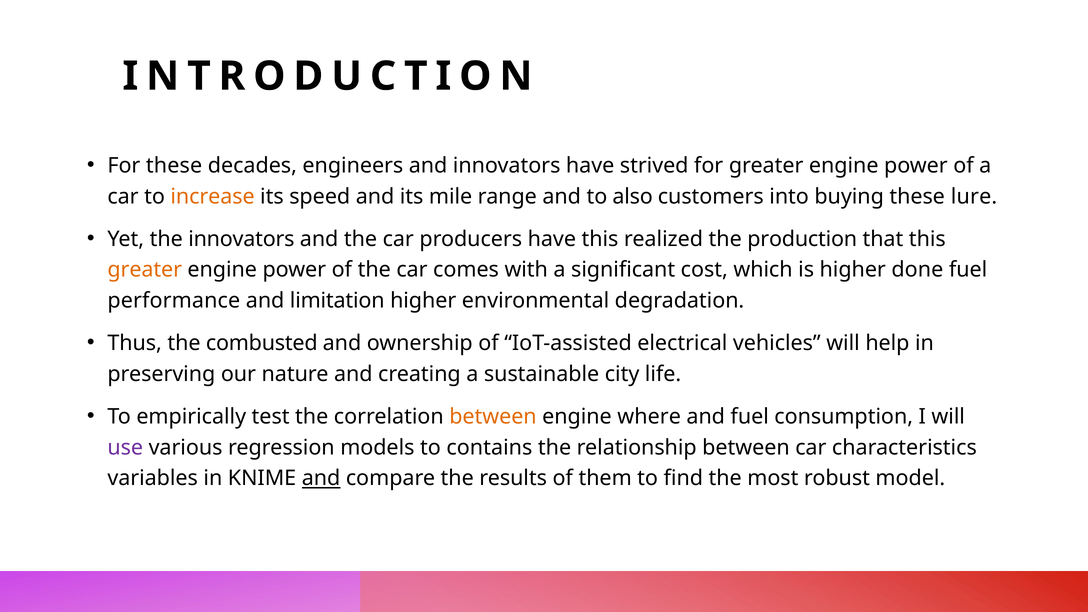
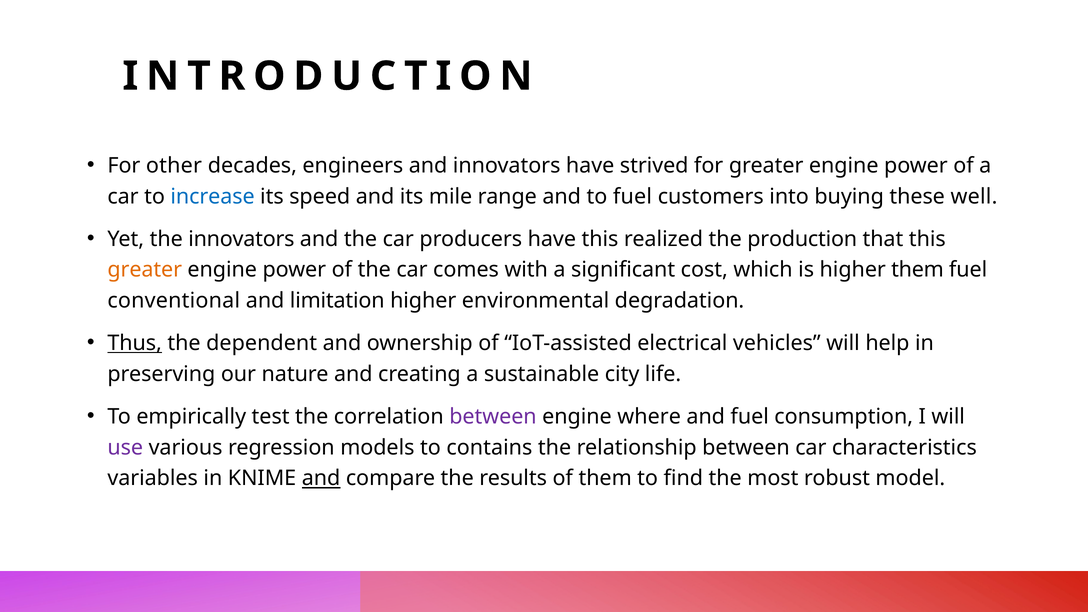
For these: these -> other
increase colour: orange -> blue
to also: also -> fuel
lure: lure -> well
higher done: done -> them
performance: performance -> conventional
Thus underline: none -> present
combusted: combusted -> dependent
between at (493, 416) colour: orange -> purple
